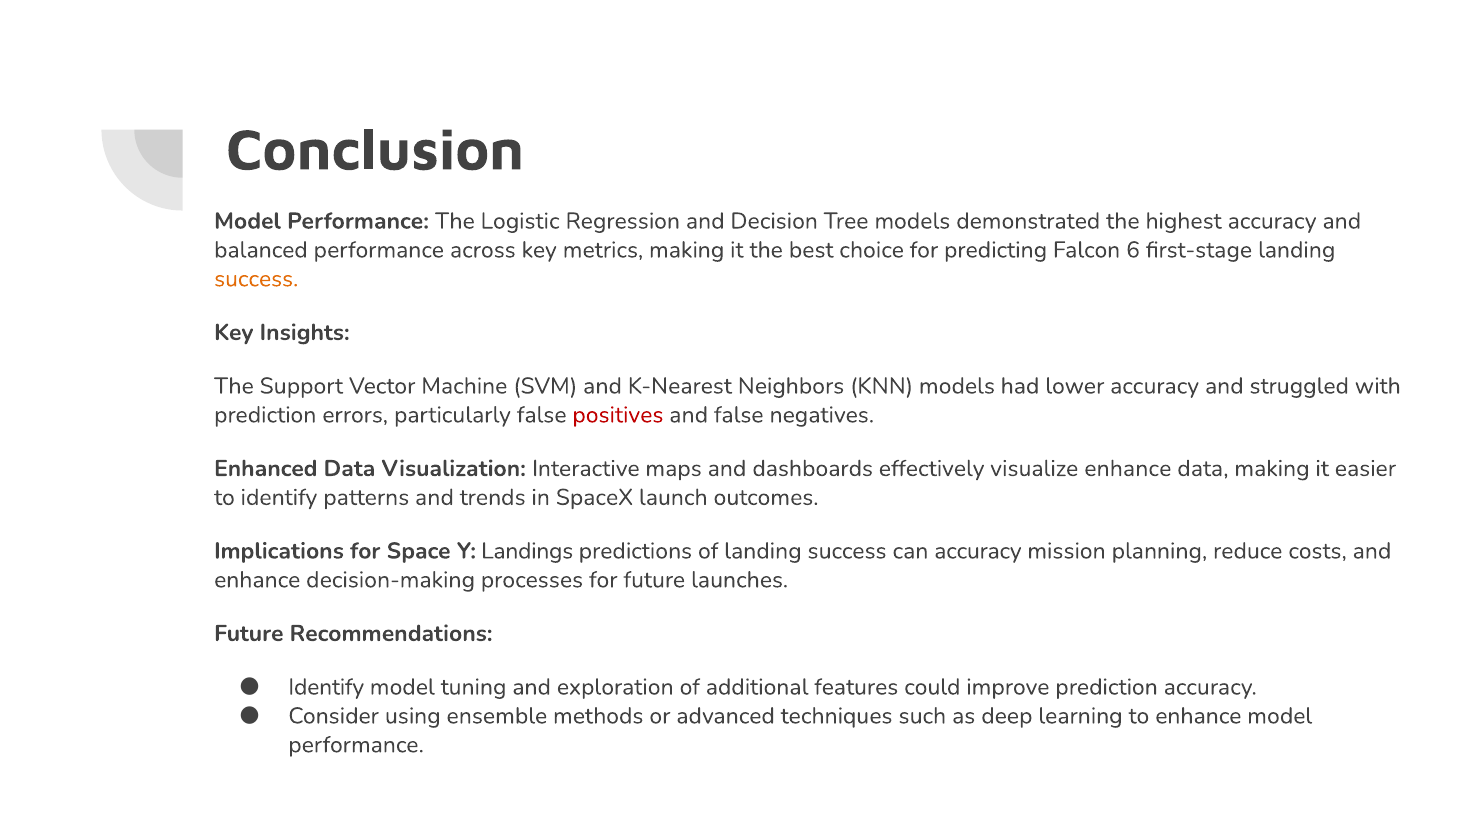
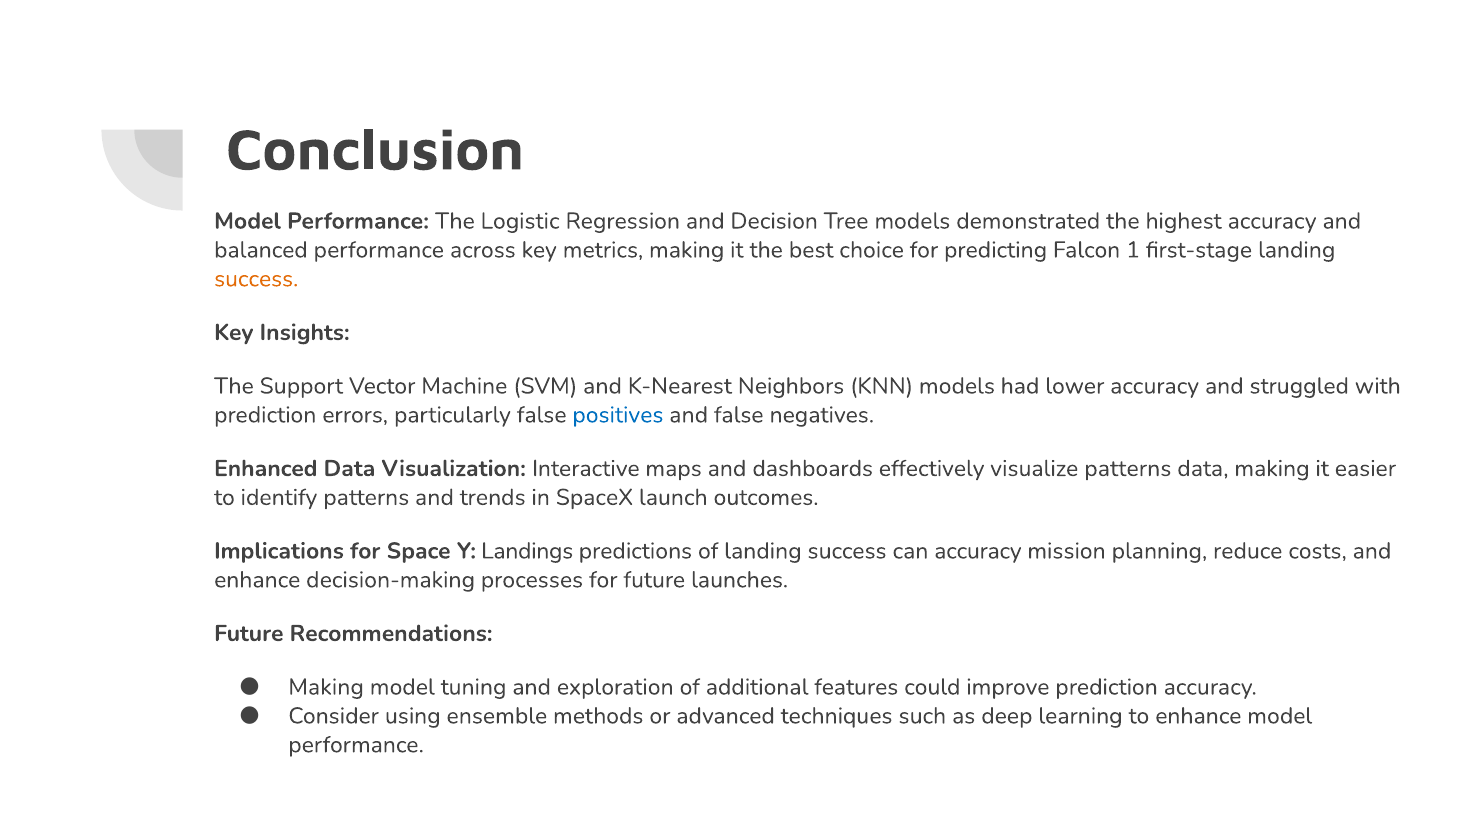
6: 6 -> 1
positives colour: red -> blue
visualize enhance: enhance -> patterns
Identify at (326, 687): Identify -> Making
